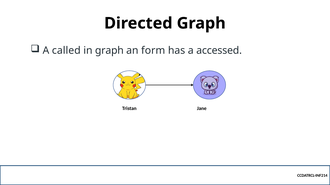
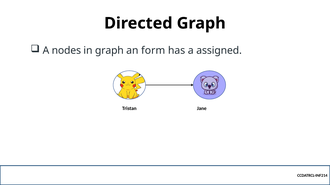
called: called -> nodes
accessed: accessed -> assigned
